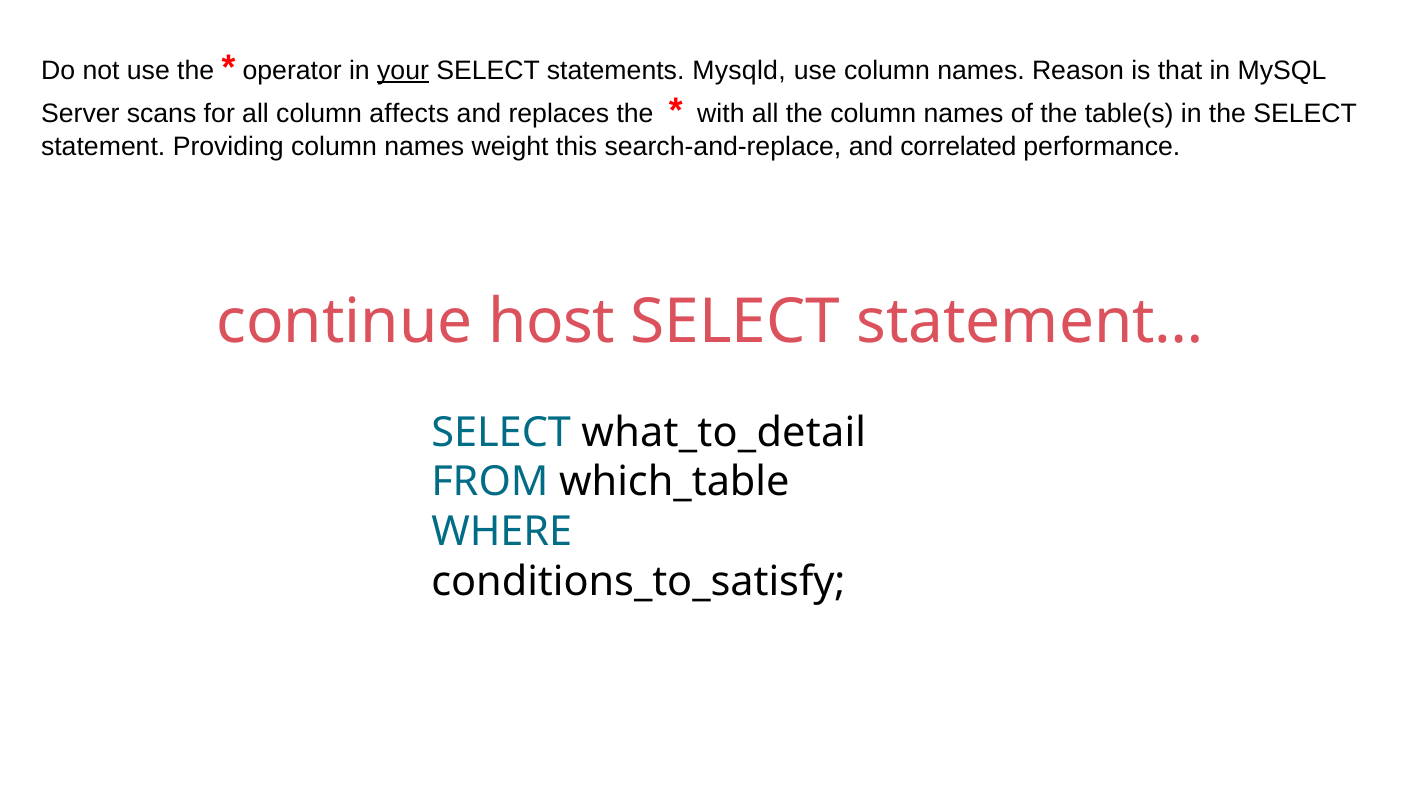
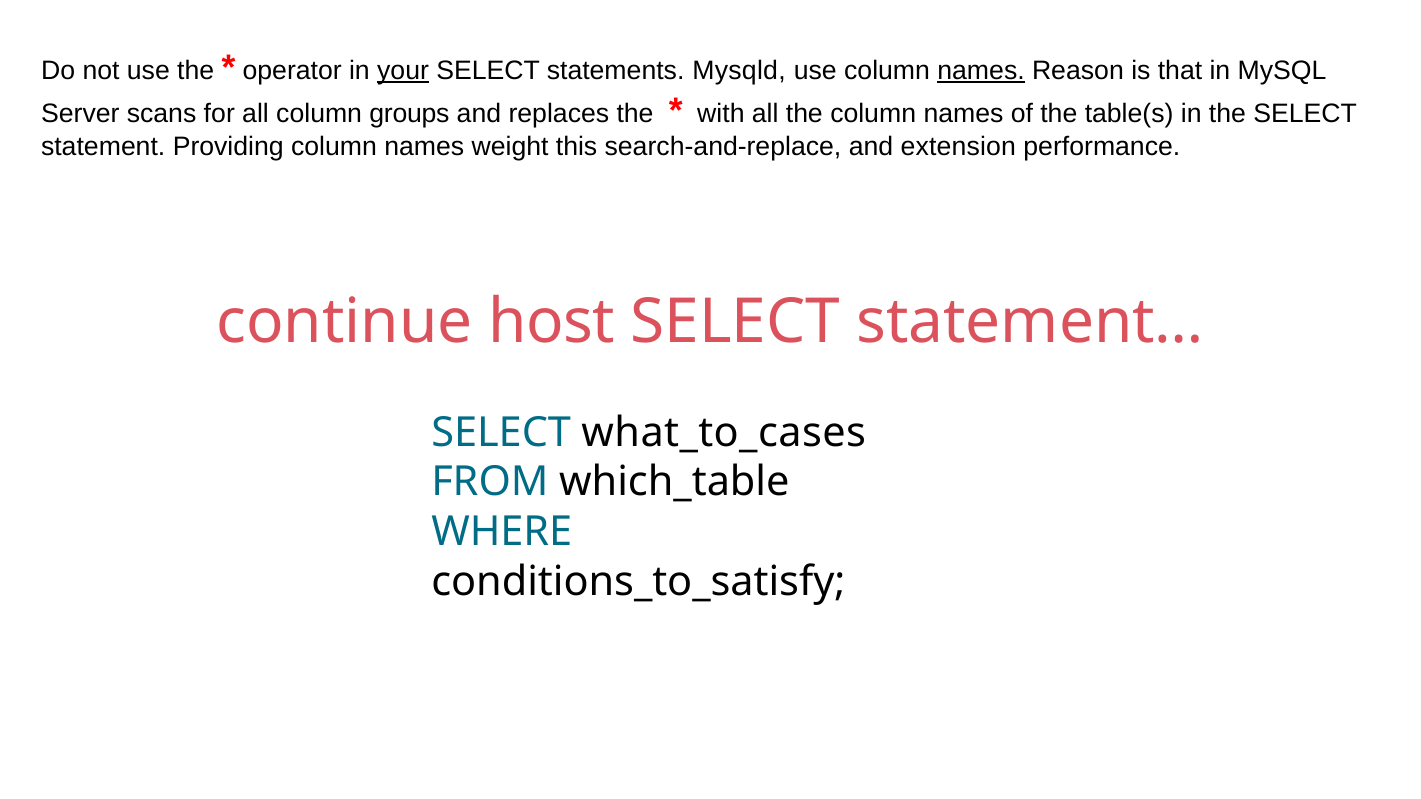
names at (981, 71) underline: none -> present
affects: affects -> groups
correlated: correlated -> extension
what_to_detail: what_to_detail -> what_to_cases
